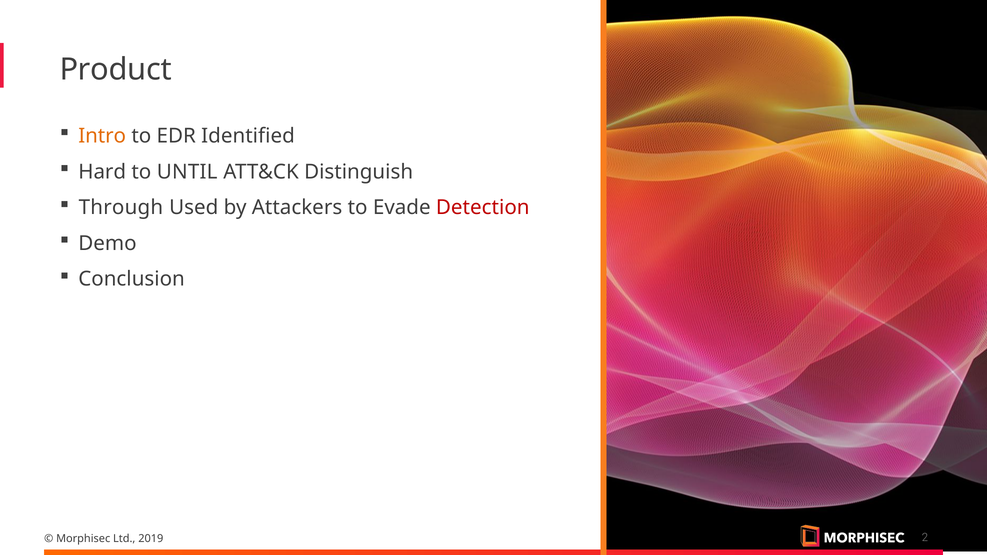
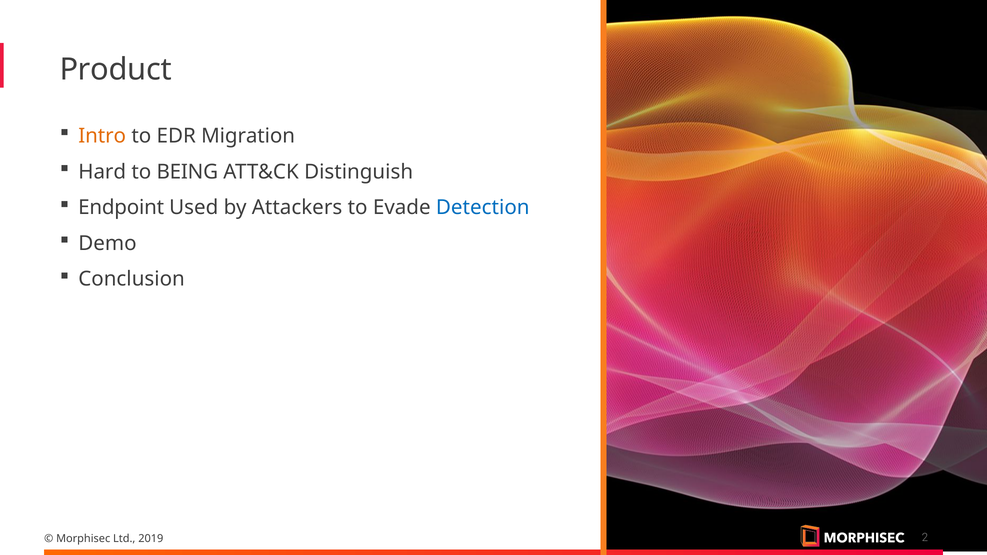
Identified: Identified -> Migration
UNTIL: UNTIL -> BEING
Through: Through -> Endpoint
Detection colour: red -> blue
